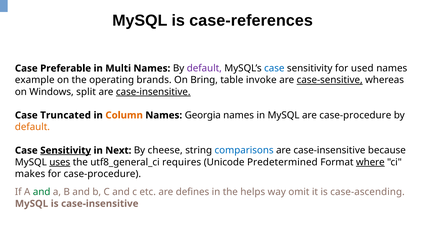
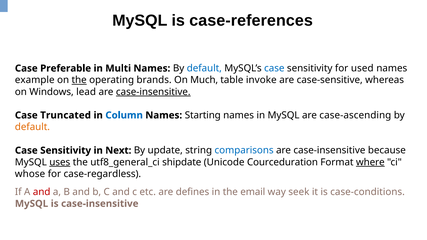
default at (204, 68) colour: purple -> blue
the at (79, 80) underline: none -> present
Bring: Bring -> Much
case-sensitive underline: present -> none
split: split -> lead
Column colour: orange -> blue
Georgia: Georgia -> Starting
are case-procedure: case-procedure -> case-ascending
Sensitivity at (66, 151) underline: present -> none
cheese: cheese -> update
requires: requires -> shipdate
Predetermined: Predetermined -> Courceduration
makes: makes -> whose
for case-procedure: case-procedure -> case-regardless
and at (42, 192) colour: green -> red
helps: helps -> email
omit: omit -> seek
case-ascending: case-ascending -> case-conditions
